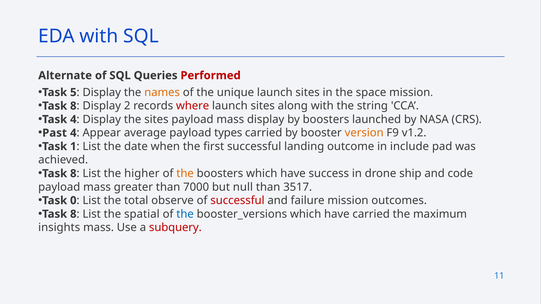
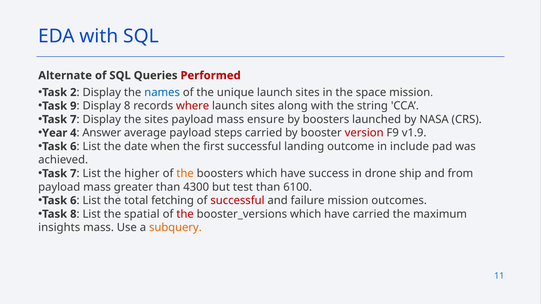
5: 5 -> 2
names colour: orange -> blue
8 at (73, 106): 8 -> 9
Display 2: 2 -> 8
4 at (73, 120): 4 -> 7
mass display: display -> ensure
Past: Past -> Year
Appear: Appear -> Answer
types: types -> steps
version colour: orange -> red
v1.2: v1.2 -> v1.9
1 at (73, 147): 1 -> 6
8 at (73, 174): 8 -> 7
code: code -> from
7000: 7000 -> 4300
null: null -> test
3517: 3517 -> 6100
0 at (73, 201): 0 -> 6
observe: observe -> fetching
the at (185, 214) colour: blue -> red
subquery colour: red -> orange
